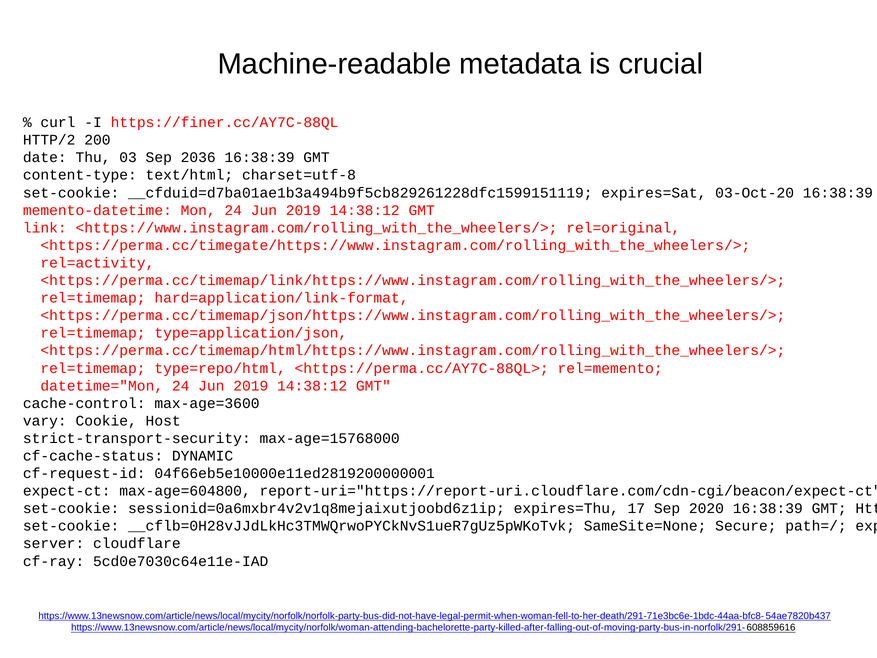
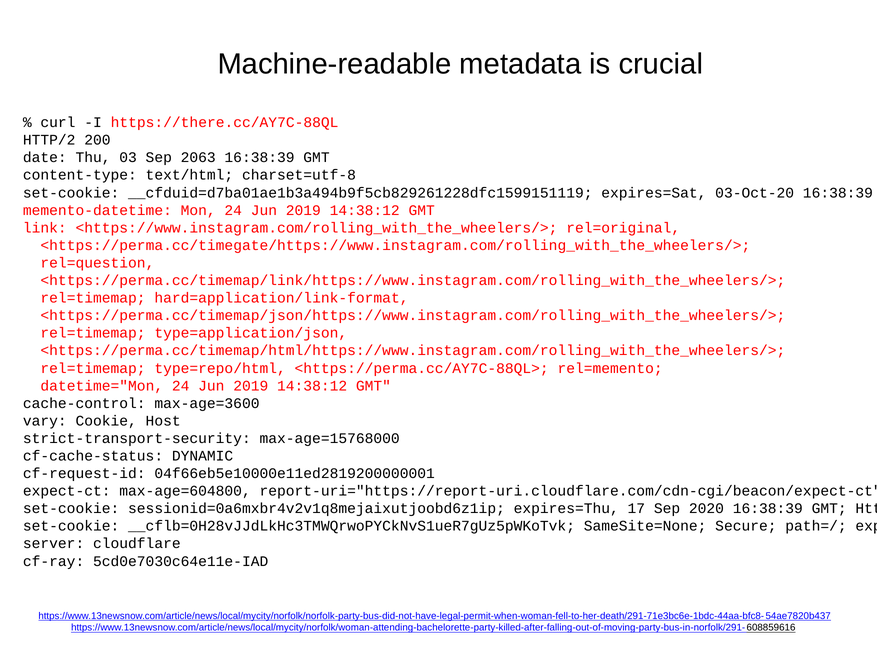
https://finer.cc/AY7C-88QL: https://finer.cc/AY7C-88QL -> https://there.cc/AY7C-88QL
2036: 2036 -> 2063
rel=activity: rel=activity -> rel=question
